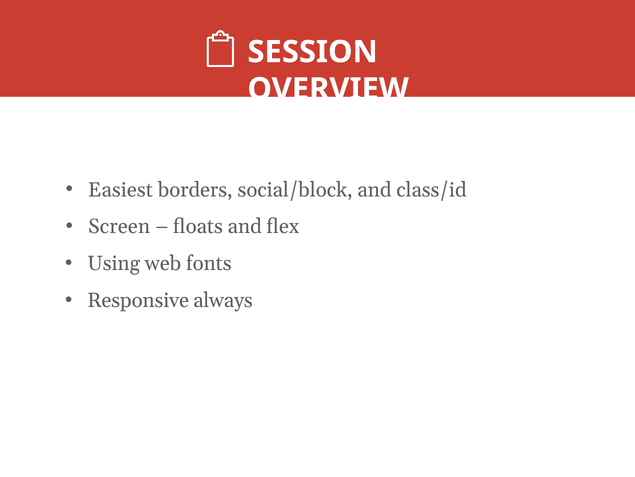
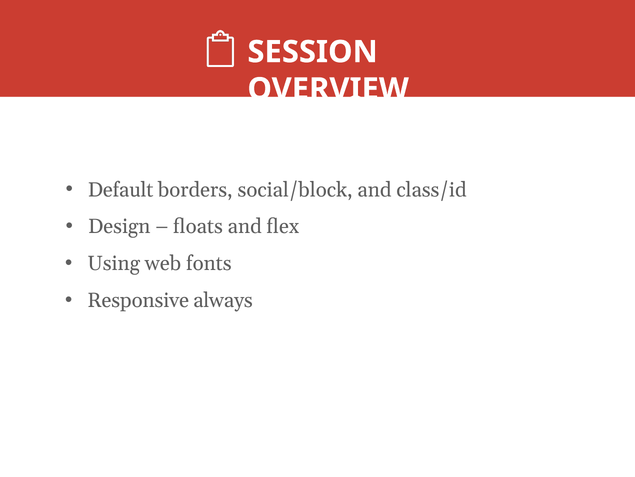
Easiest: Easiest -> Default
Screen: Screen -> Design
